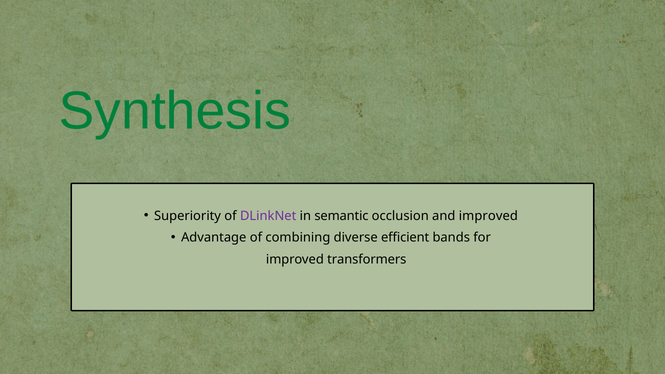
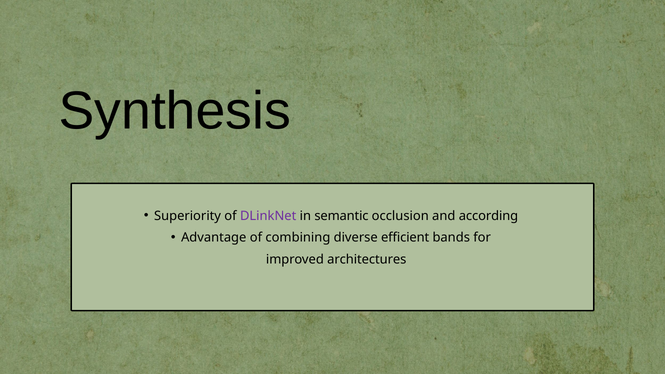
Synthesis colour: green -> black
and improved: improved -> according
transformers: transformers -> architectures
